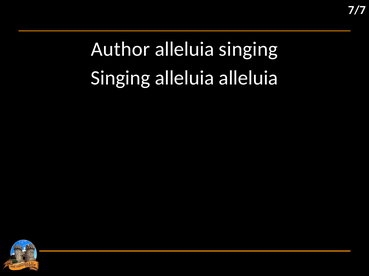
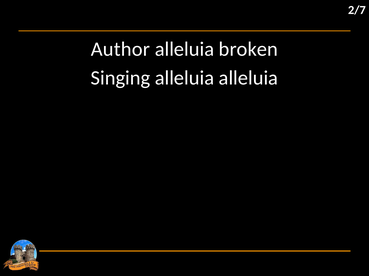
7/7: 7/7 -> 2/7
alleluia singing: singing -> broken
